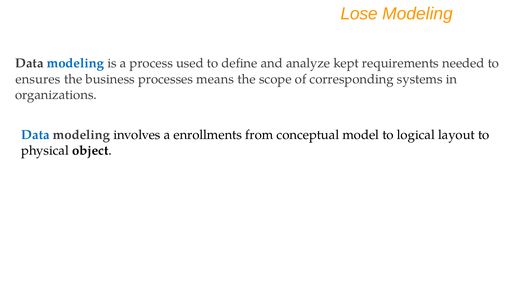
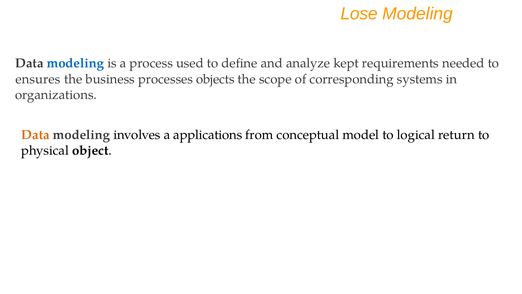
means: means -> objects
Data at (35, 135) colour: blue -> orange
enrollments: enrollments -> applications
layout: layout -> return
